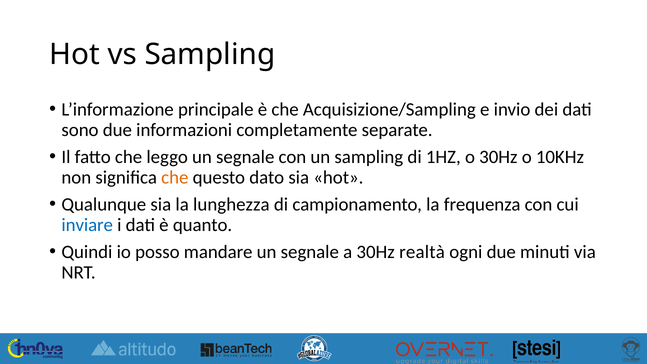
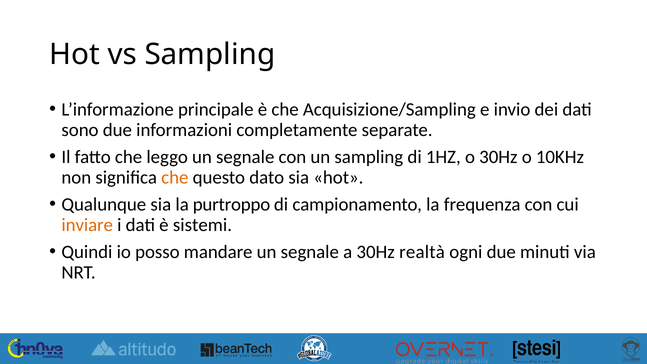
lunghezza: lunghezza -> purtroppo
inviare colour: blue -> orange
quanto: quanto -> sistemi
